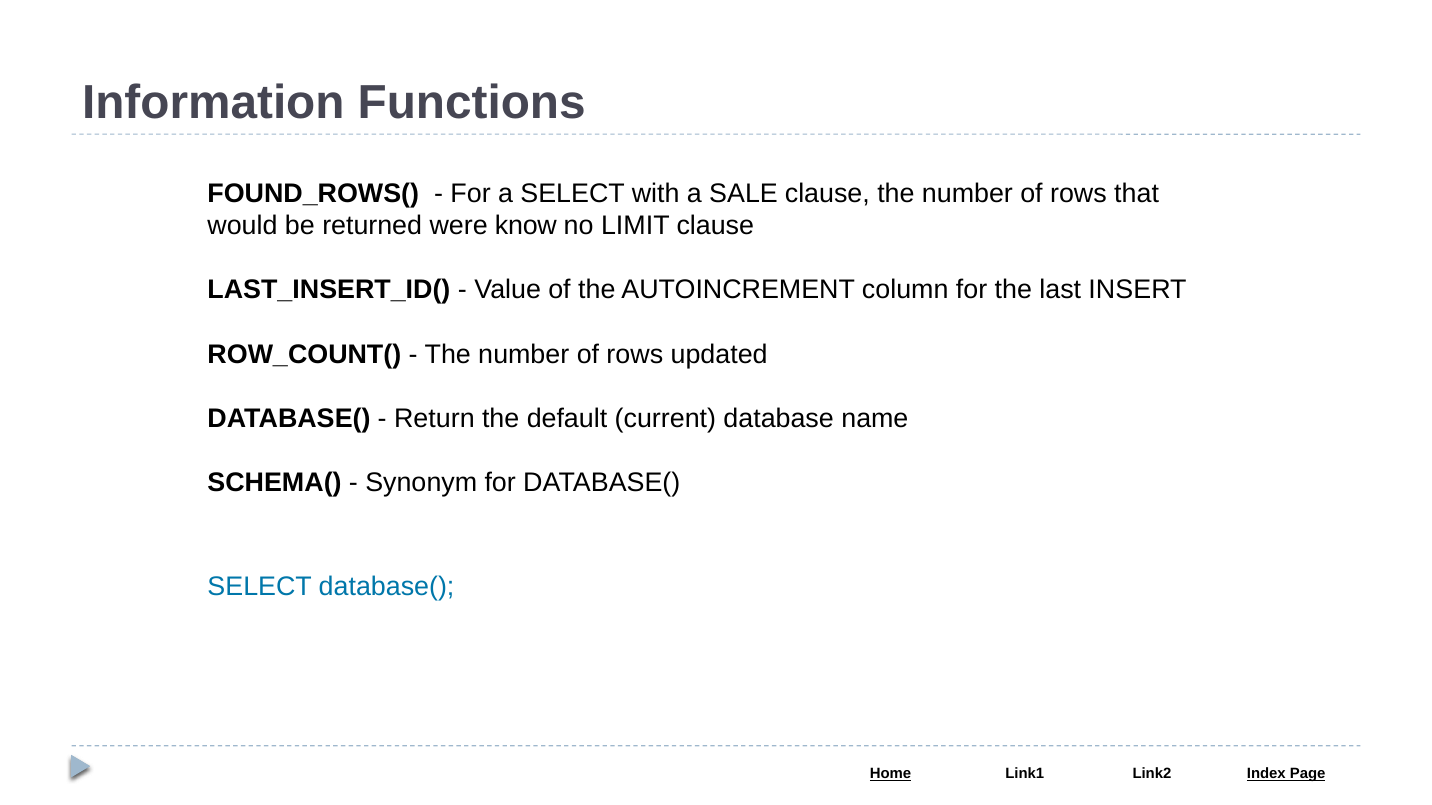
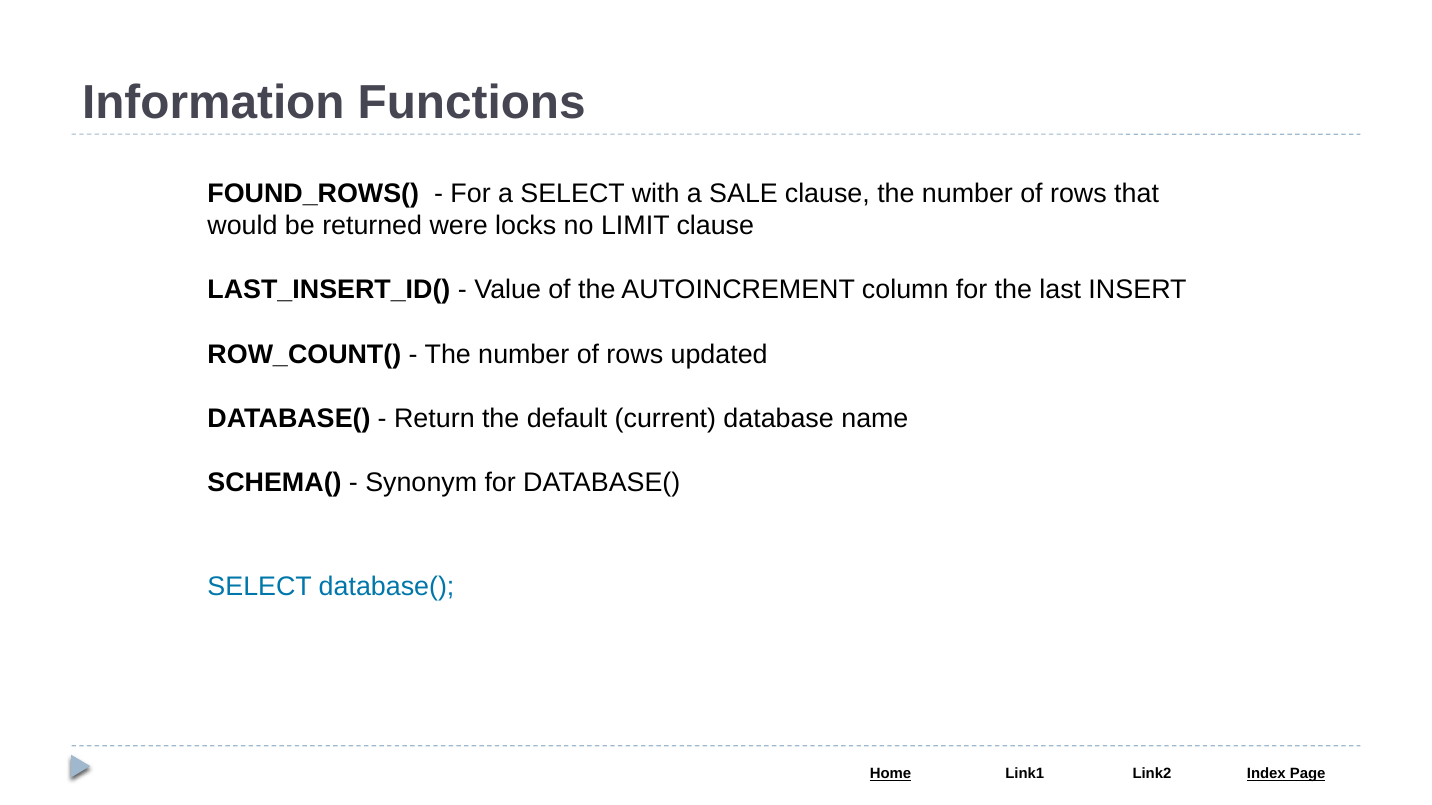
know: know -> locks
